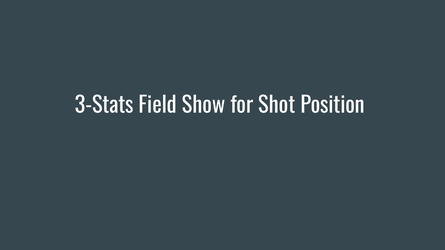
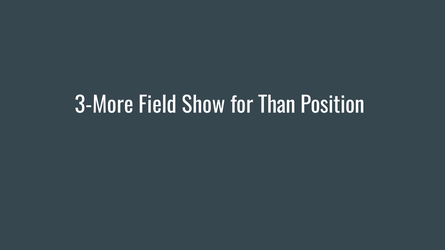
3-Stats: 3-Stats -> 3-More
Shot: Shot -> Than
